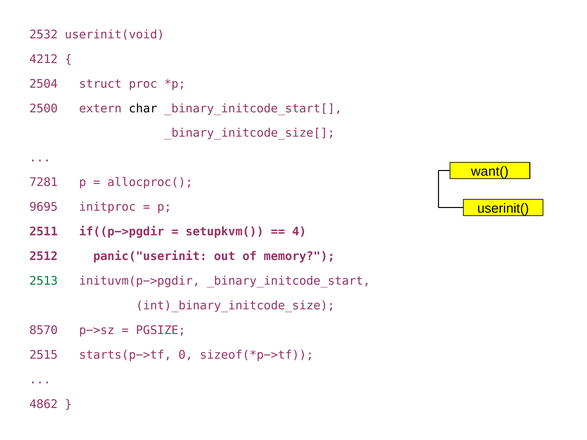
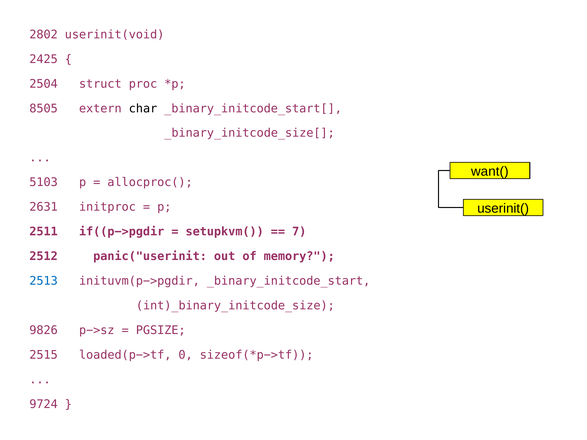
2532: 2532 -> 2802
4212: 4212 -> 2425
2500: 2500 -> 8505
7281: 7281 -> 5103
9695: 9695 -> 2631
4: 4 -> 7
2513 colour: green -> blue
8570: 8570 -> 9826
starts(p−>tf: starts(p−>tf -> loaded(p−>tf
4862: 4862 -> 9724
